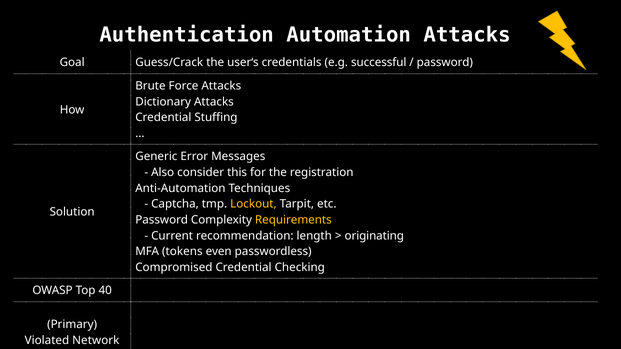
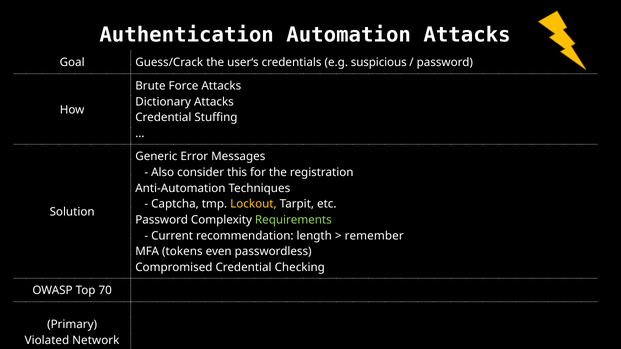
successful: successful -> suspicious
Requirements colour: yellow -> light green
originating: originating -> remember
40: 40 -> 70
